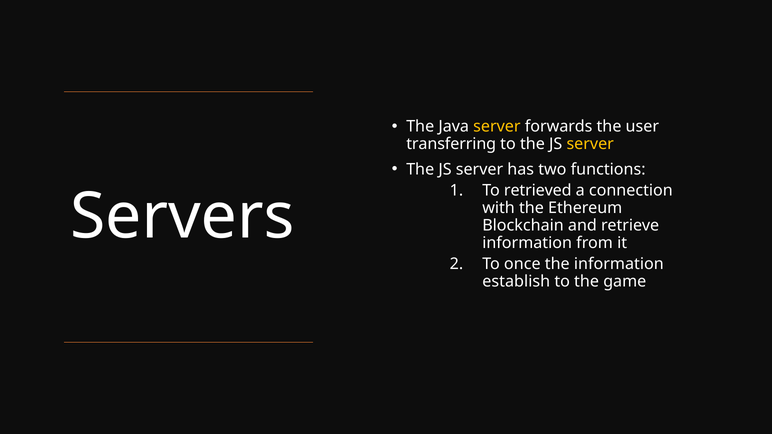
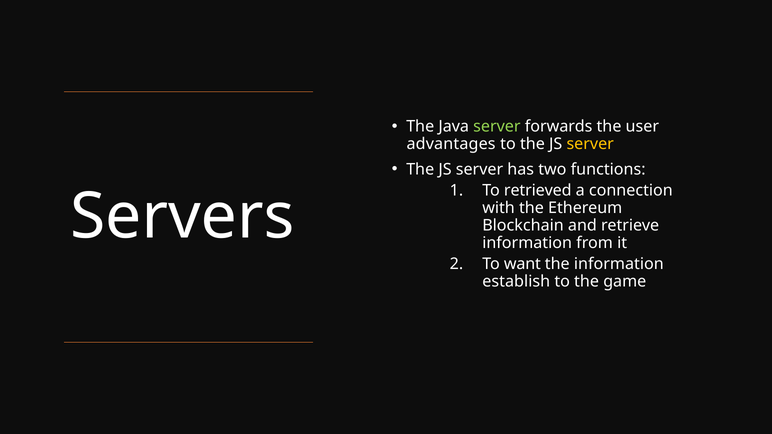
server at (497, 127) colour: yellow -> light green
transferring: transferring -> advantages
once: once -> want
